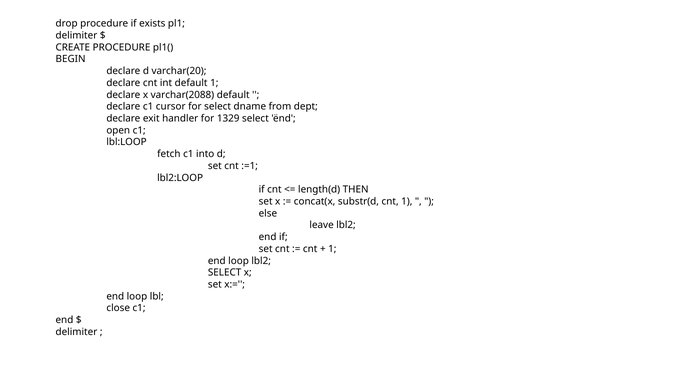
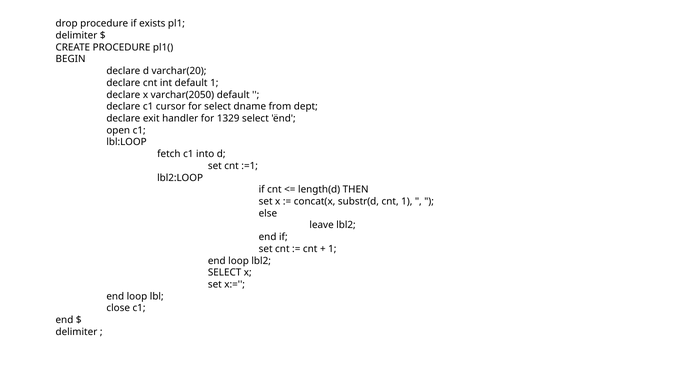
varchar(2088: varchar(2088 -> varchar(2050
